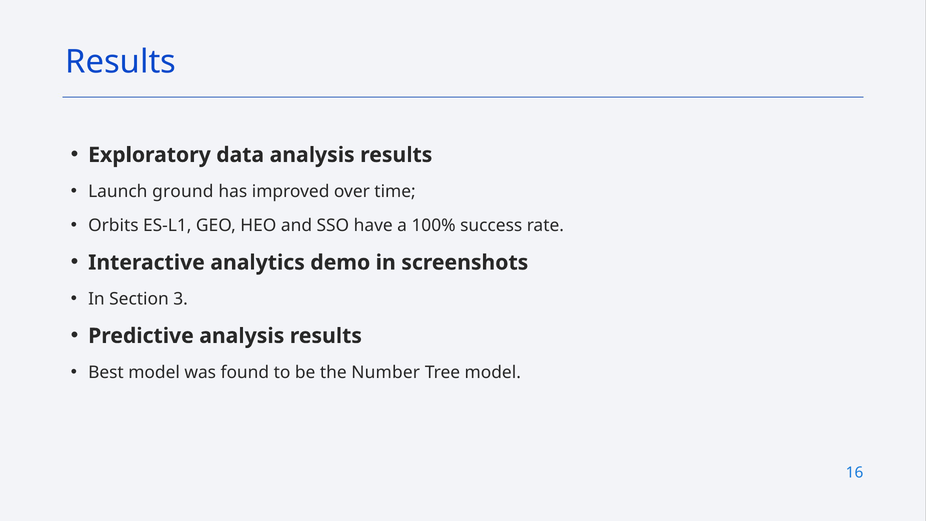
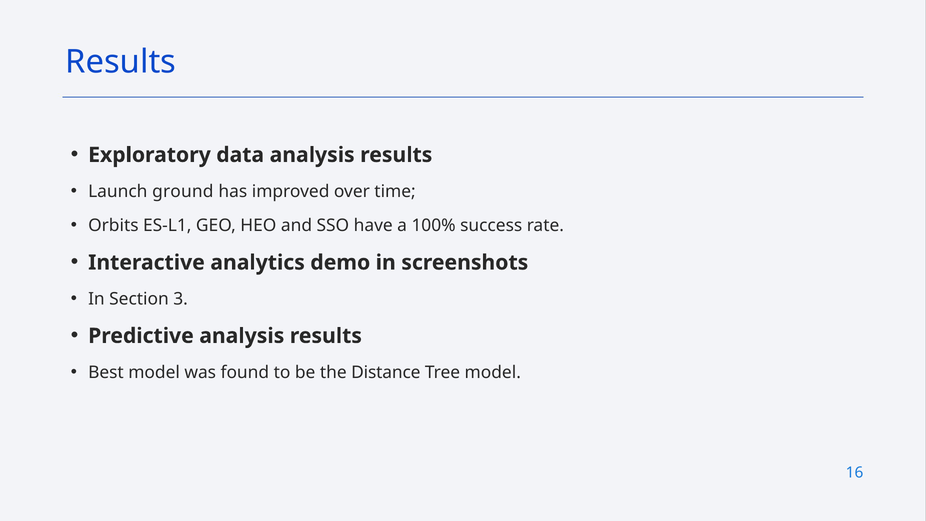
Number: Number -> Distance
